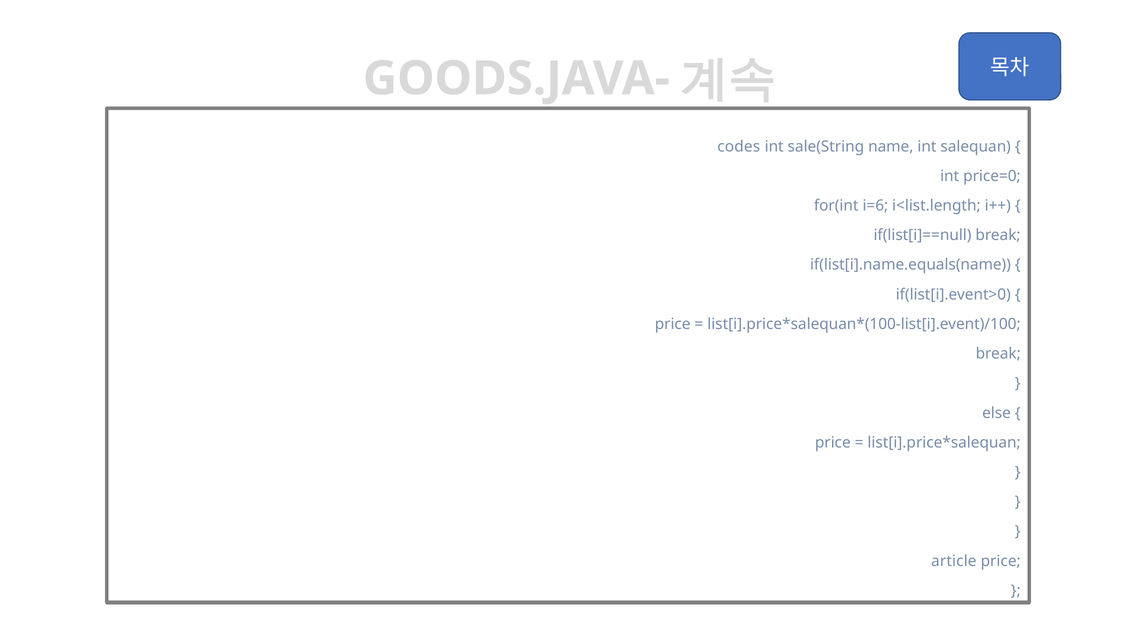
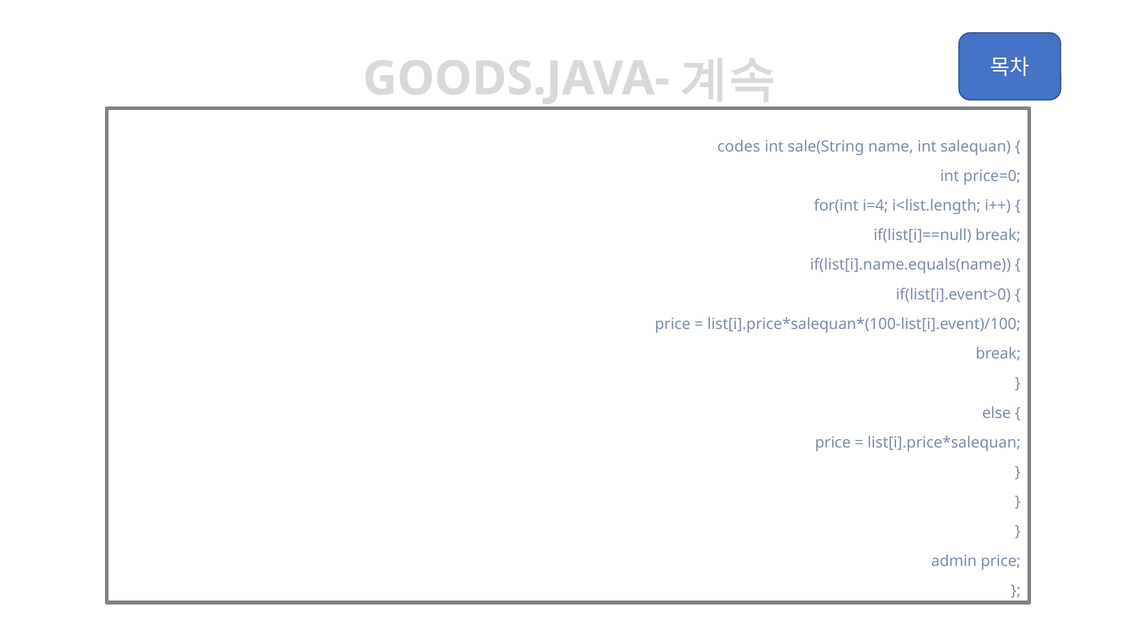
i=6: i=6 -> i=4
article: article -> admin
